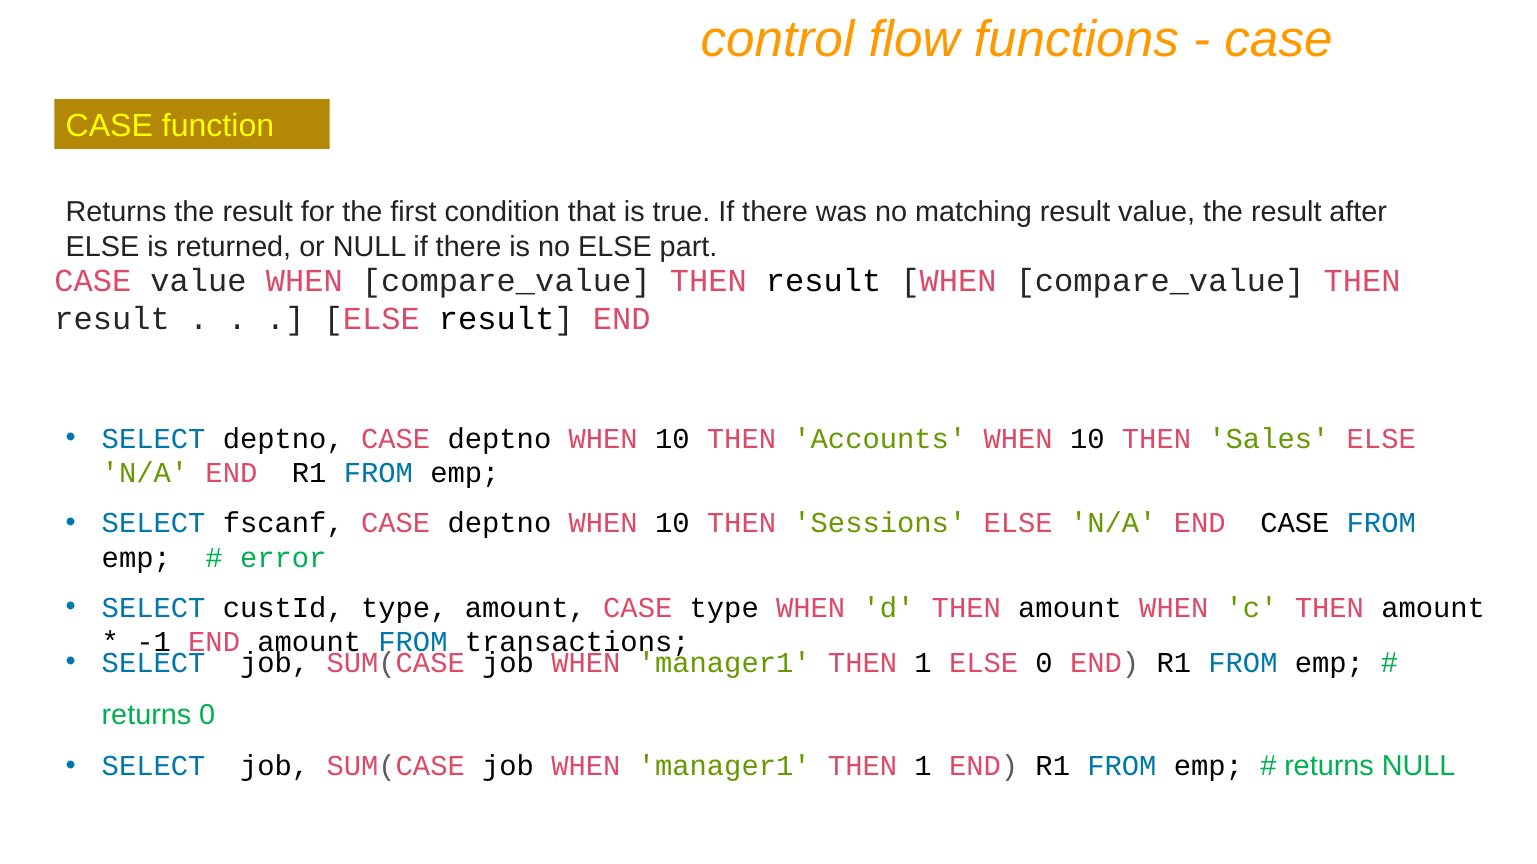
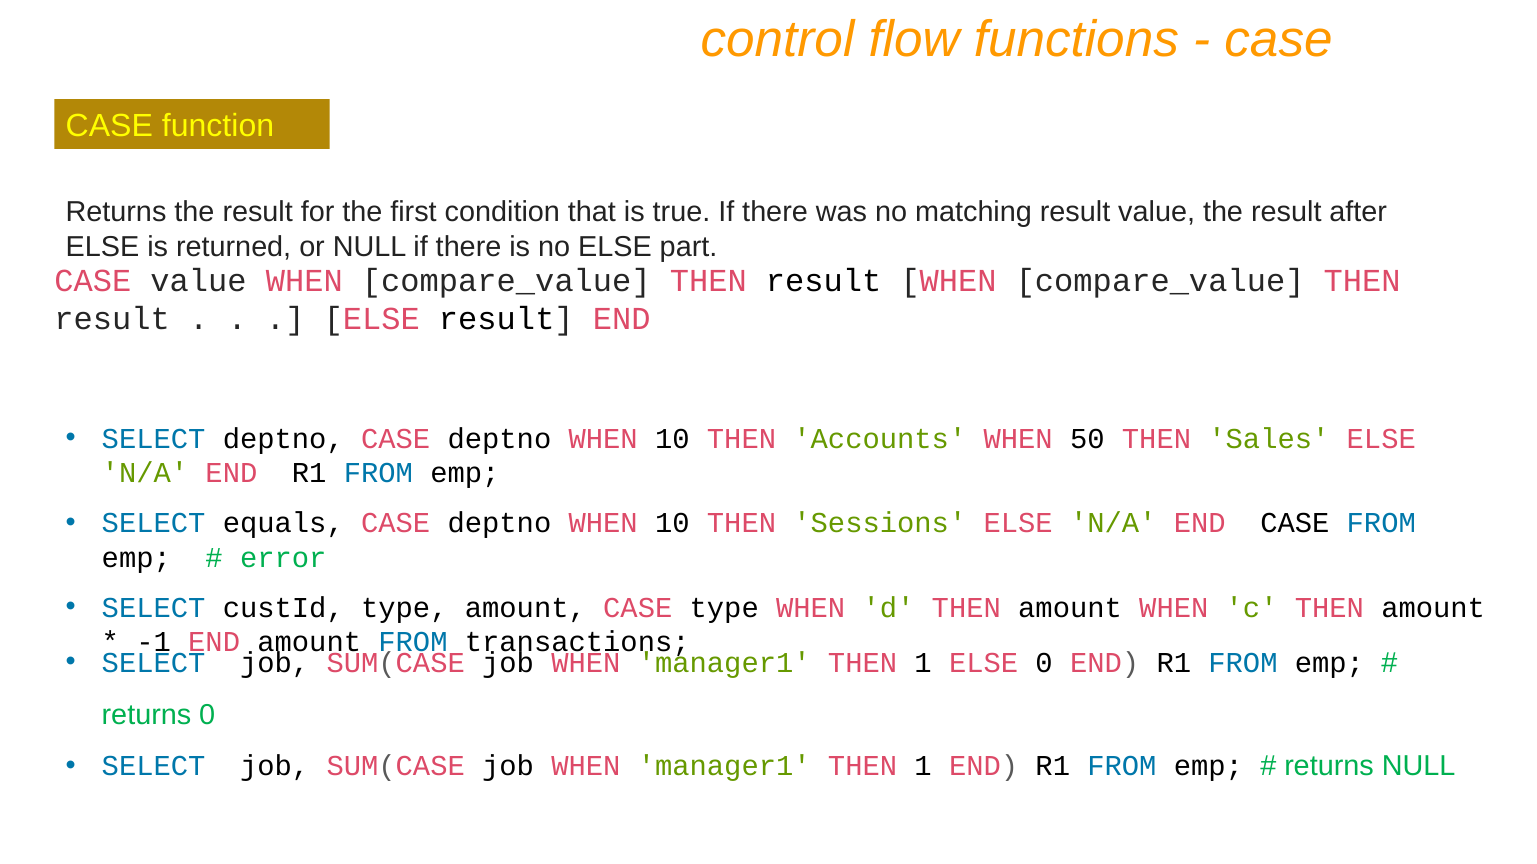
Accounts WHEN 10: 10 -> 50
fscanf: fscanf -> equals
